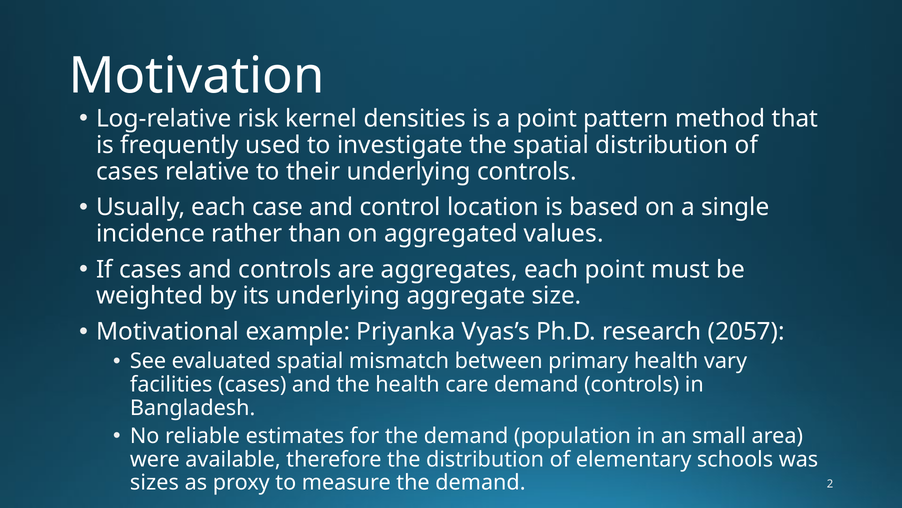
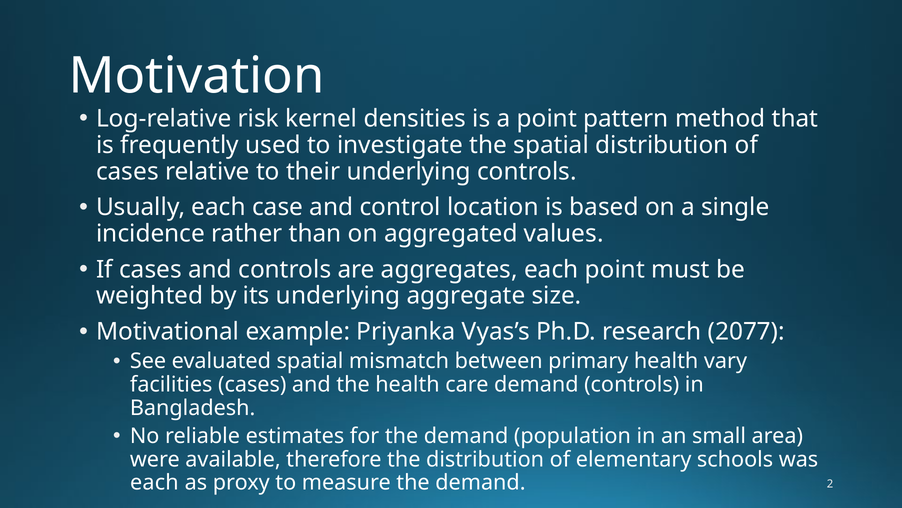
2057: 2057 -> 2077
sizes at (154, 482): sizes -> each
